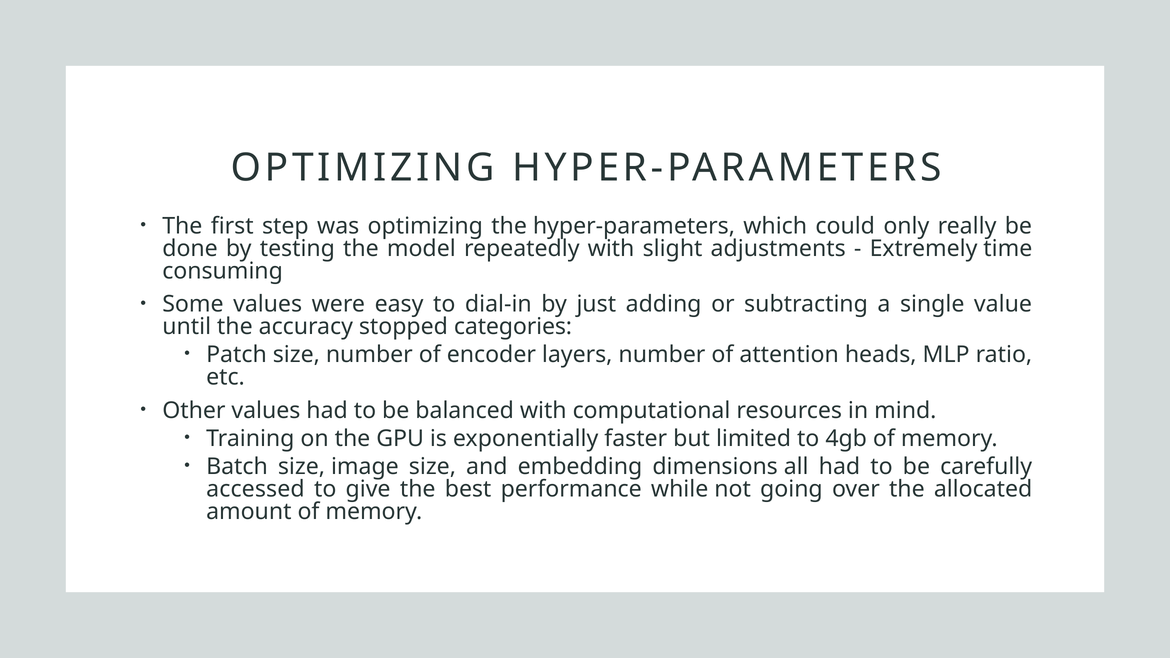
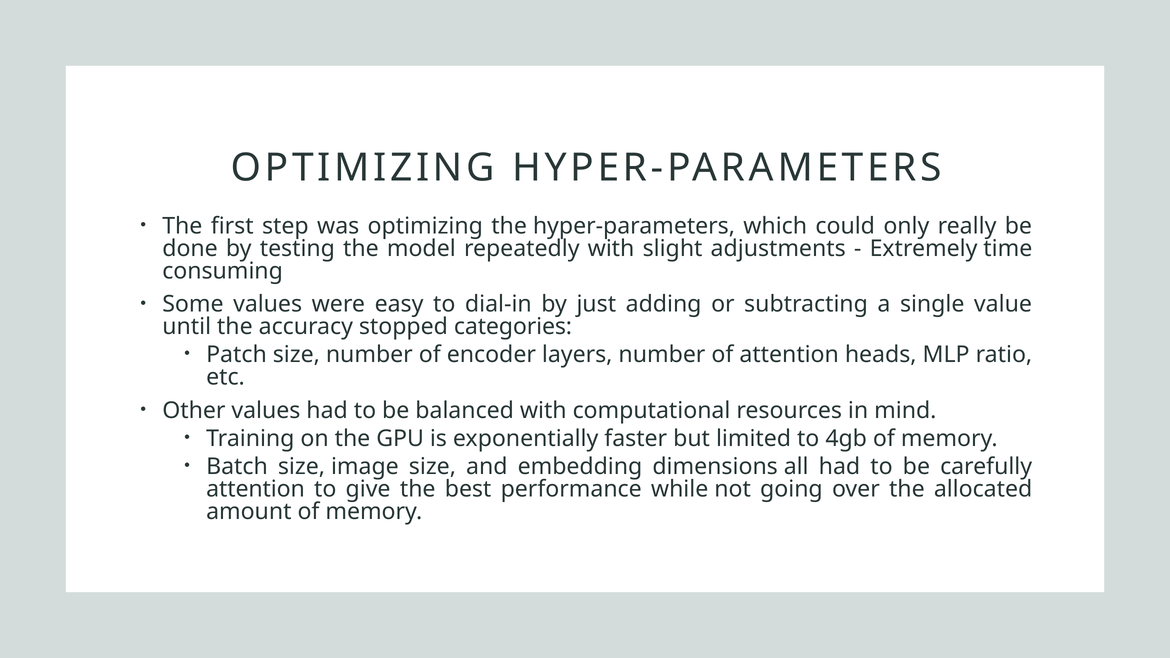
accessed at (255, 489): accessed -> attention
